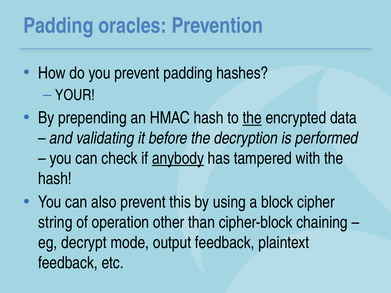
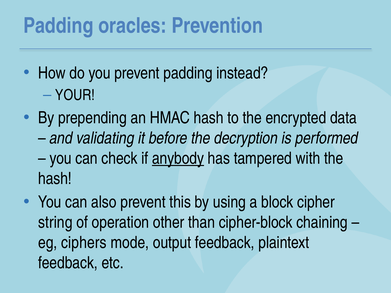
hashes: hashes -> instead
the at (252, 118) underline: present -> none
decrypt: decrypt -> ciphers
